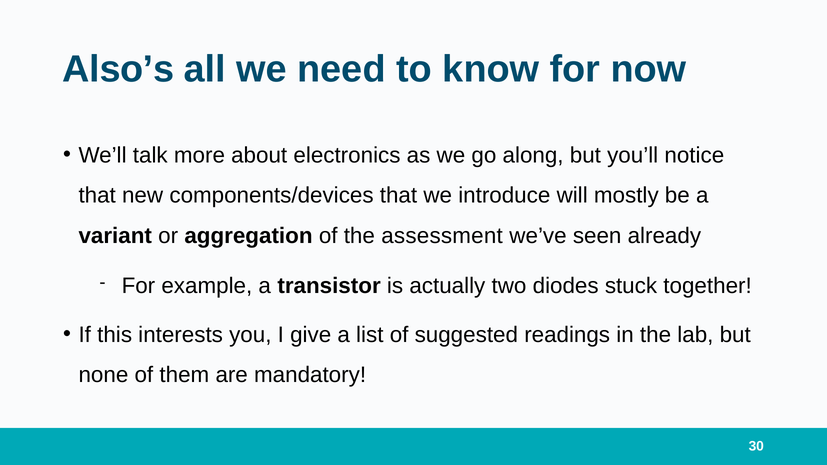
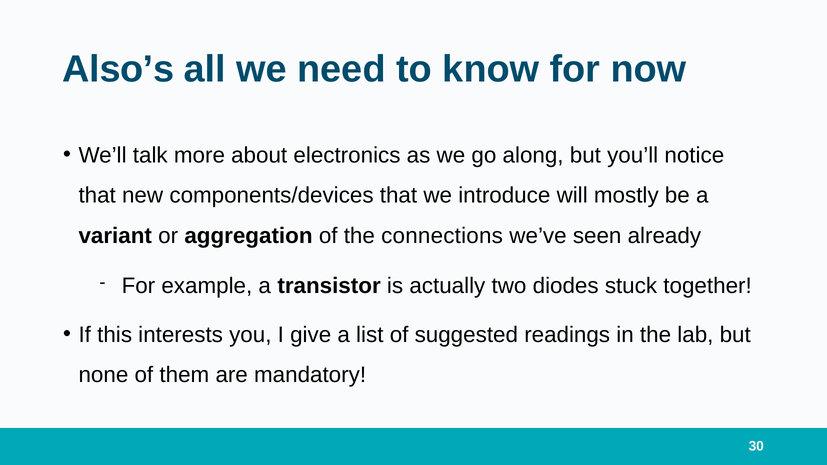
assessment: assessment -> connections
